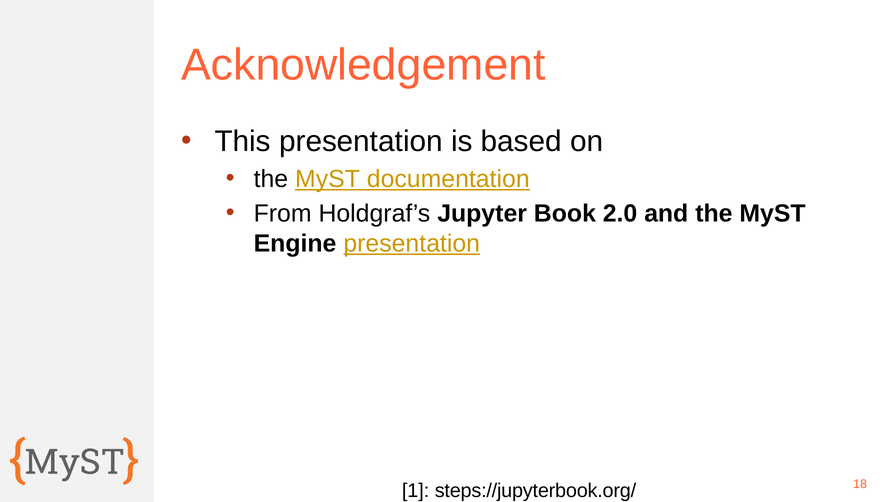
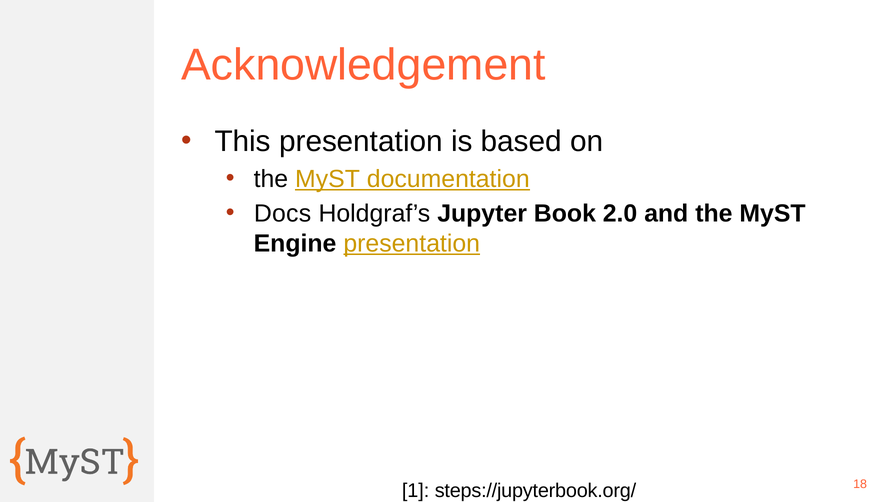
From: From -> Docs
